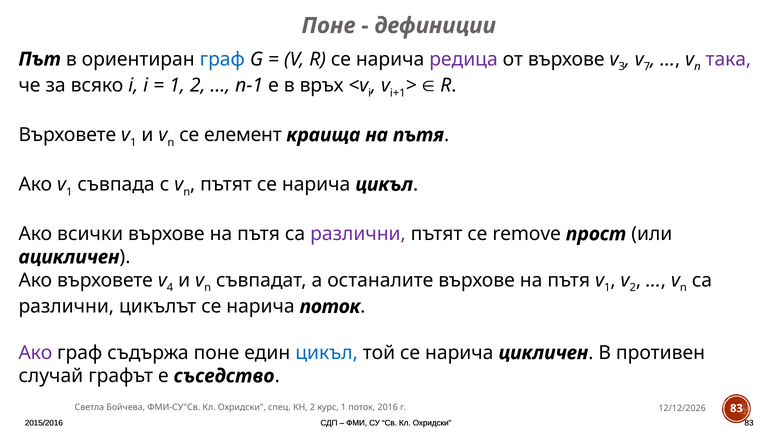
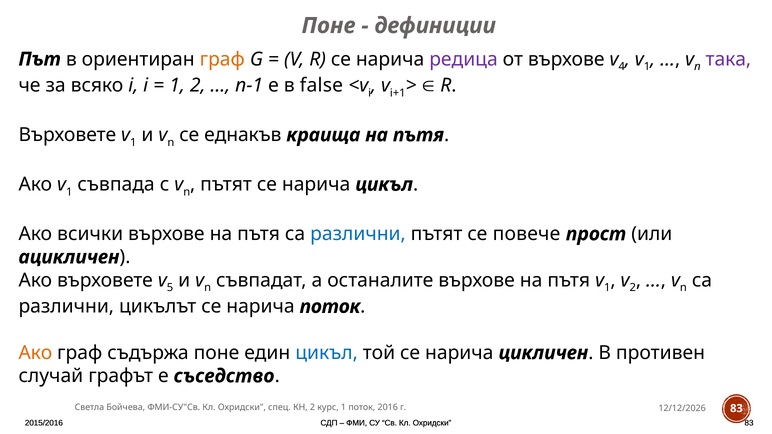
граф at (222, 59) colour: blue -> orange
3: 3 -> 4
7 at (647, 67): 7 -> 1
връх: връх -> false
елемент: елемент -> еднакъв
различни at (358, 234) colour: purple -> blue
remove: remove -> повече
4: 4 -> 5
Ако at (35, 353) colour: purple -> orange
